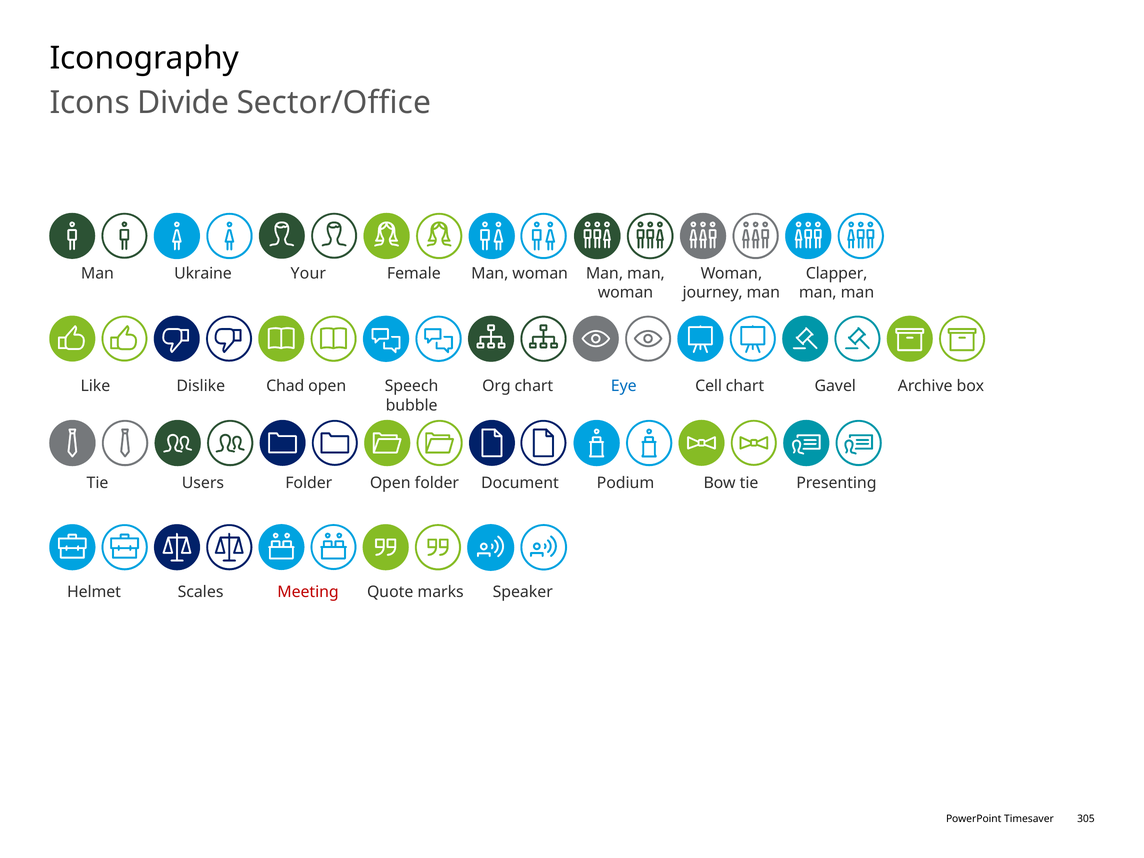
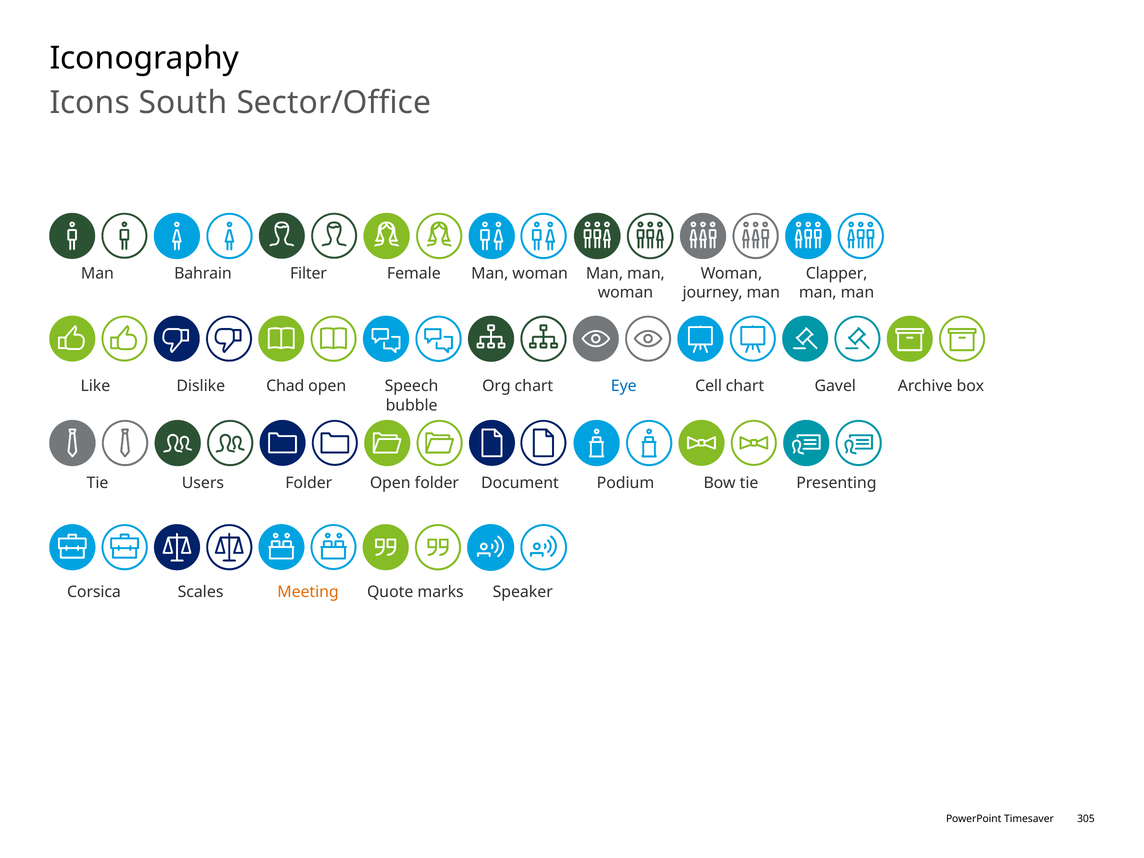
Divide: Divide -> South
Ukraine: Ukraine -> Bahrain
Your: Your -> Filter
Helmet: Helmet -> Corsica
Meeting colour: red -> orange
